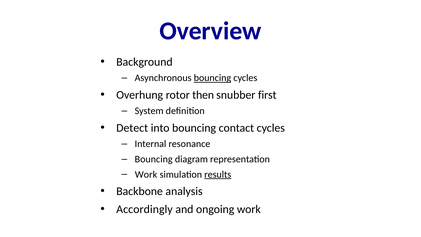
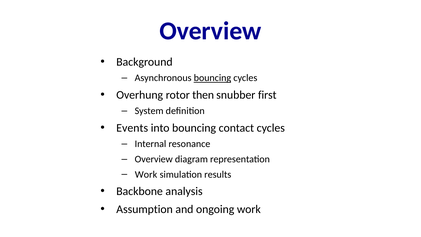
Detect: Detect -> Events
Bouncing at (154, 159): Bouncing -> Overview
results underline: present -> none
Accordingly: Accordingly -> Assumption
